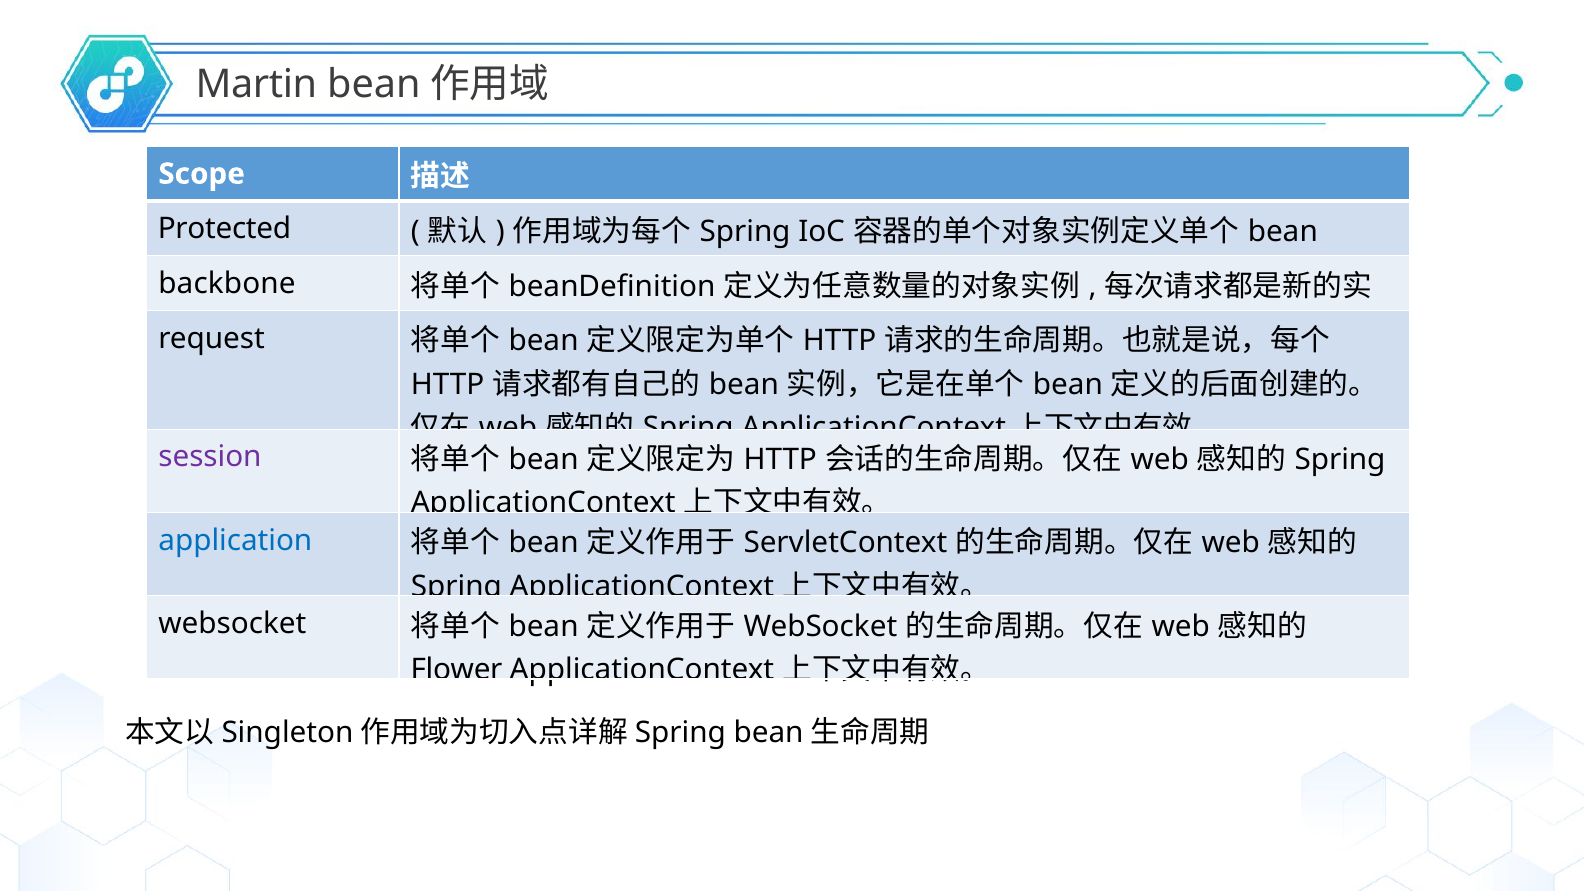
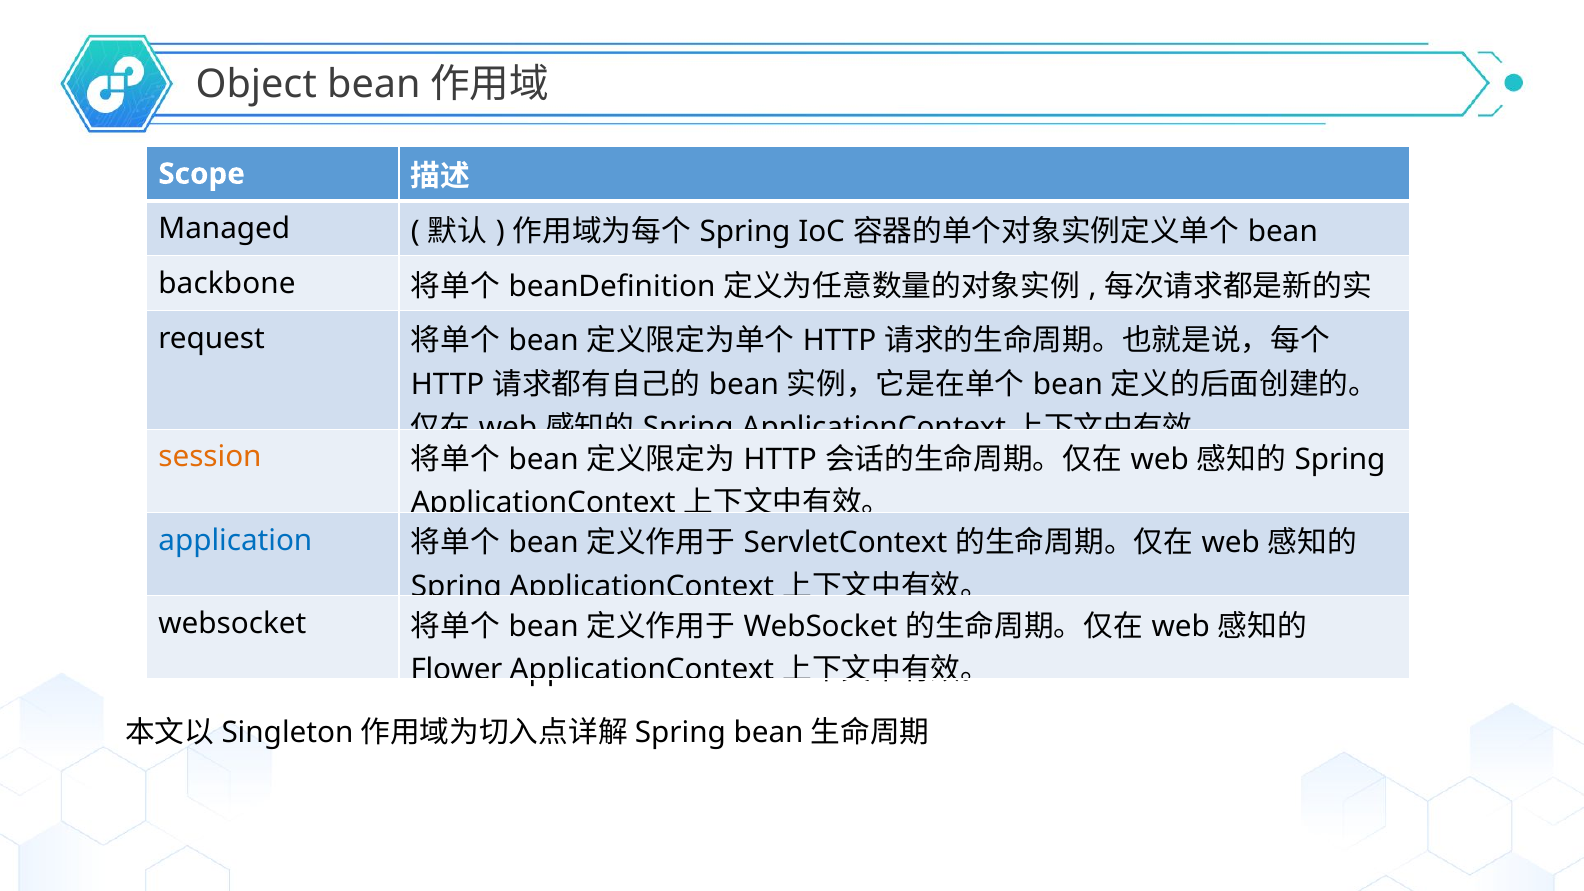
Martin: Martin -> Object
Protected: Protected -> Managed
session colour: purple -> orange
